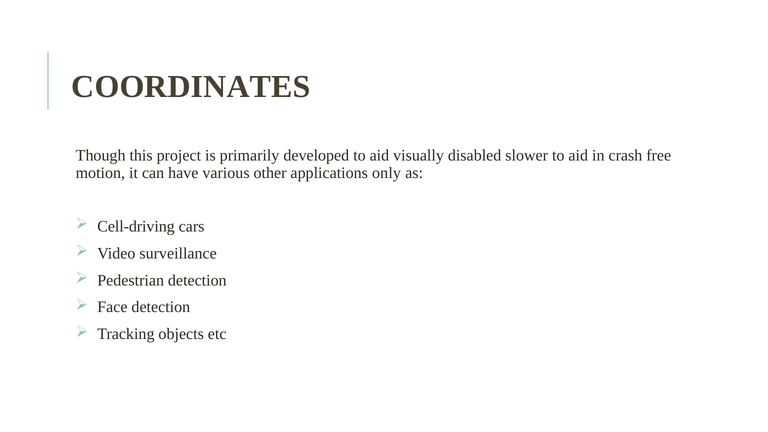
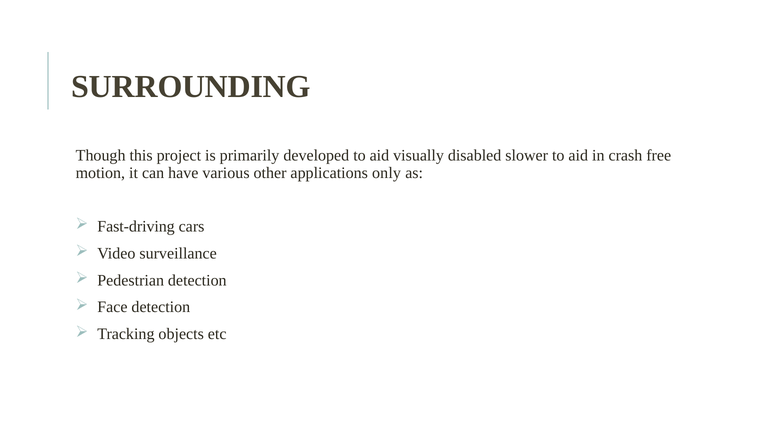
COORDINATES: COORDINATES -> SURROUNDING
Cell-driving: Cell-driving -> Fast-driving
